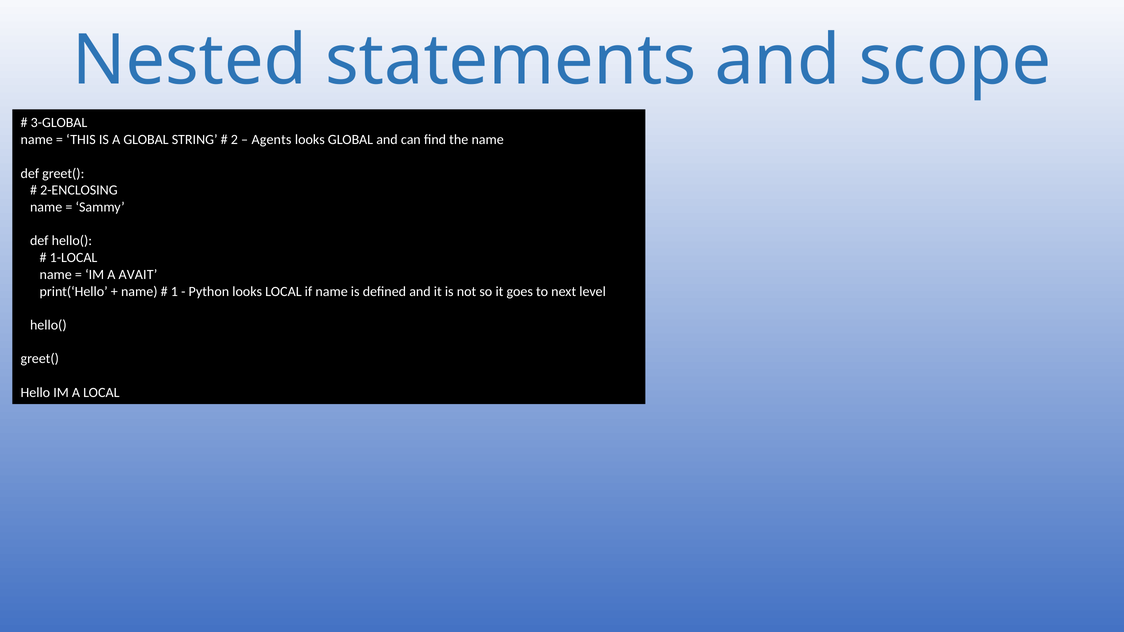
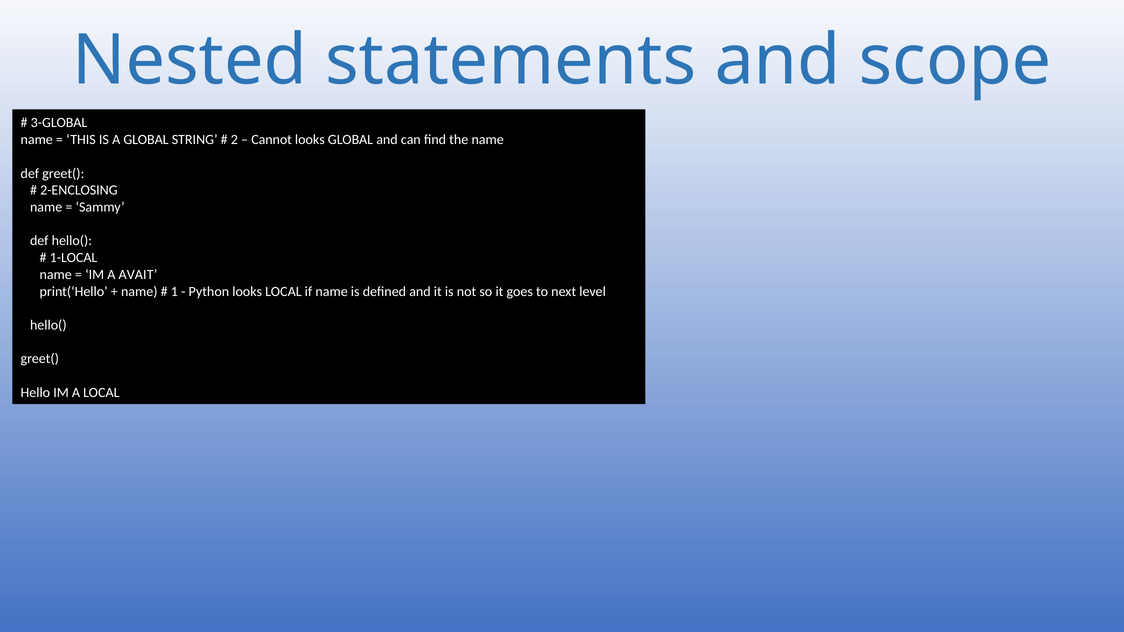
Agents: Agents -> Cannot
